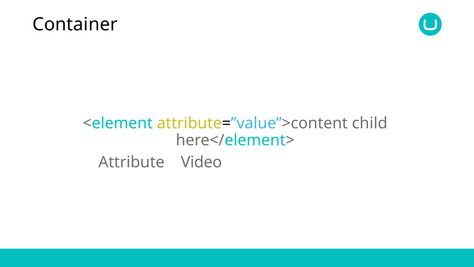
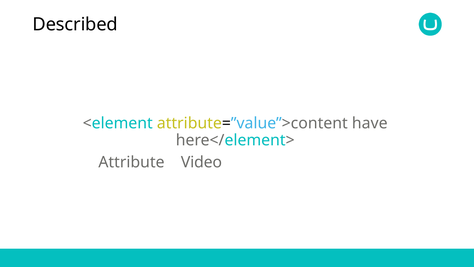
Container: Container -> Described
child: child -> have
